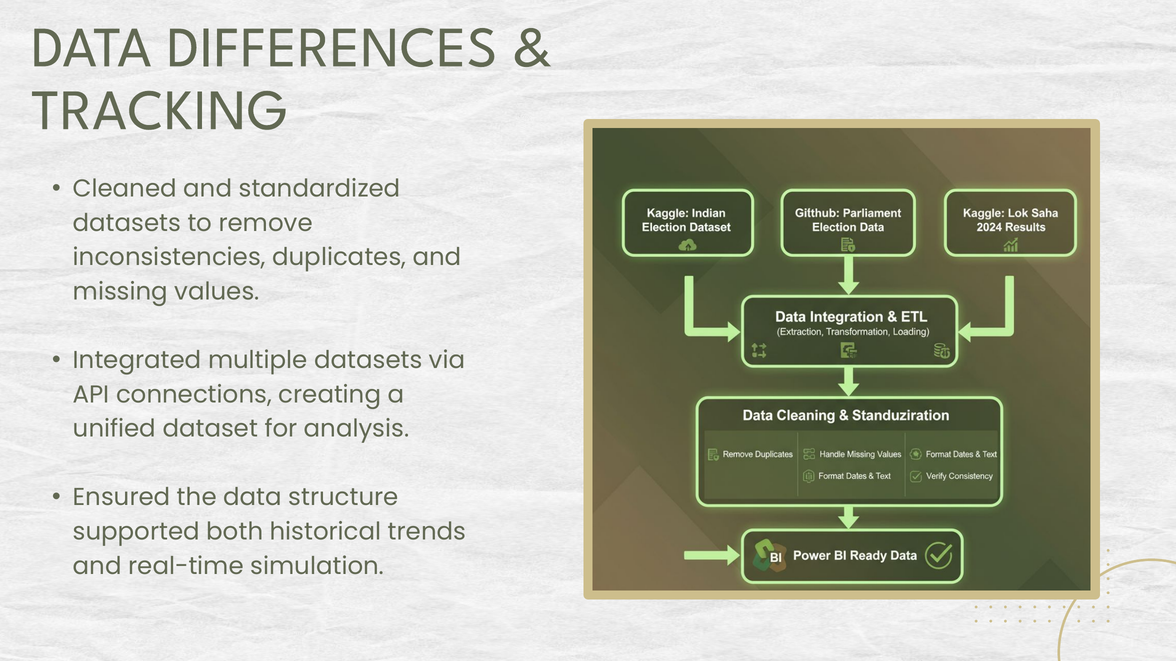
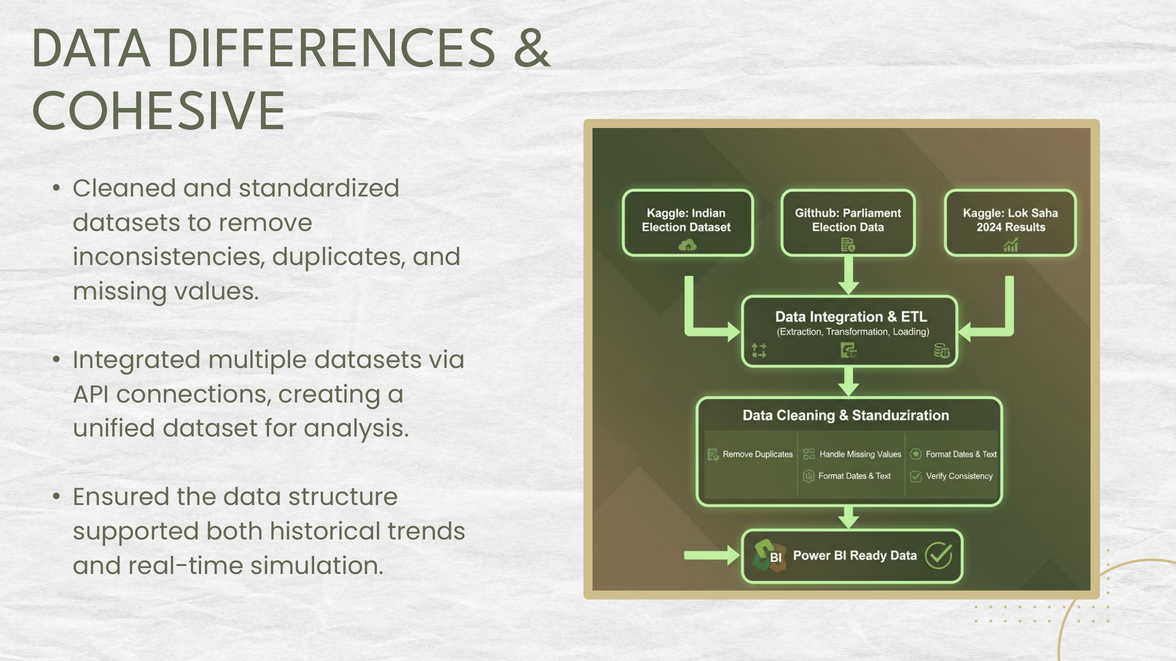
TRACKING: TRACKING -> COHESIVE
